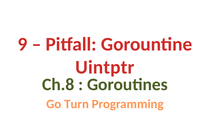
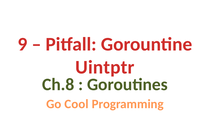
Turn: Turn -> Cool
